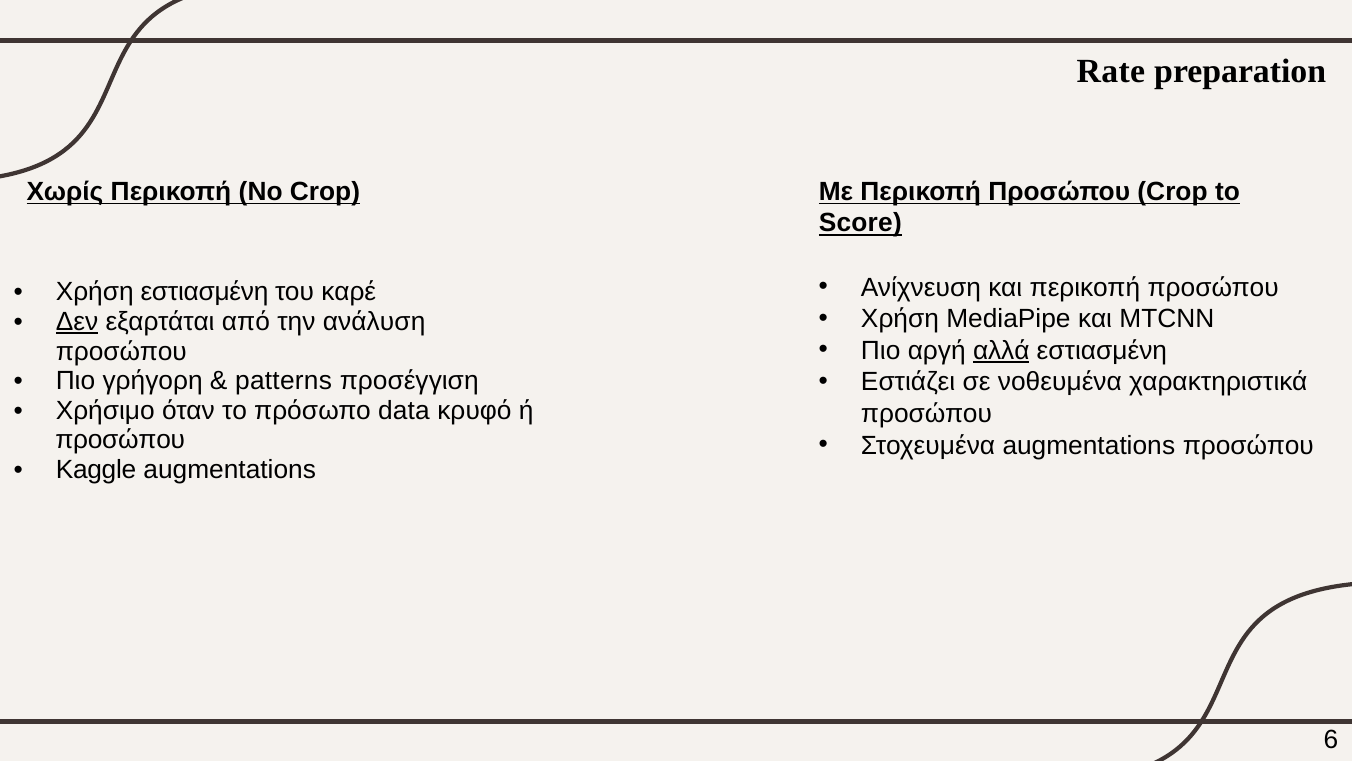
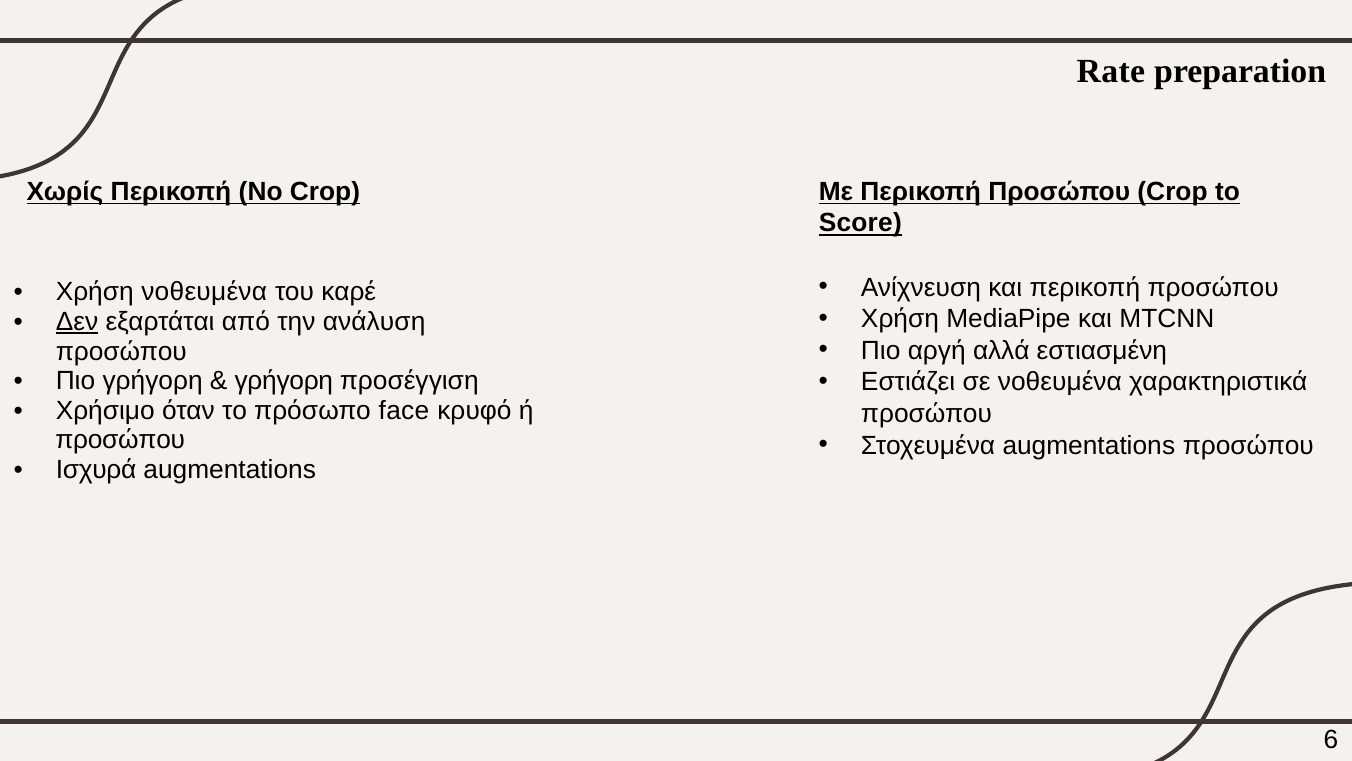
Χρήση εστιασμένη: εστιασμένη -> νοθευμένα
αλλά underline: present -> none
patterns at (284, 381): patterns -> γρήγορη
data: data -> face
Kaggle: Kaggle -> Ισχυρά
